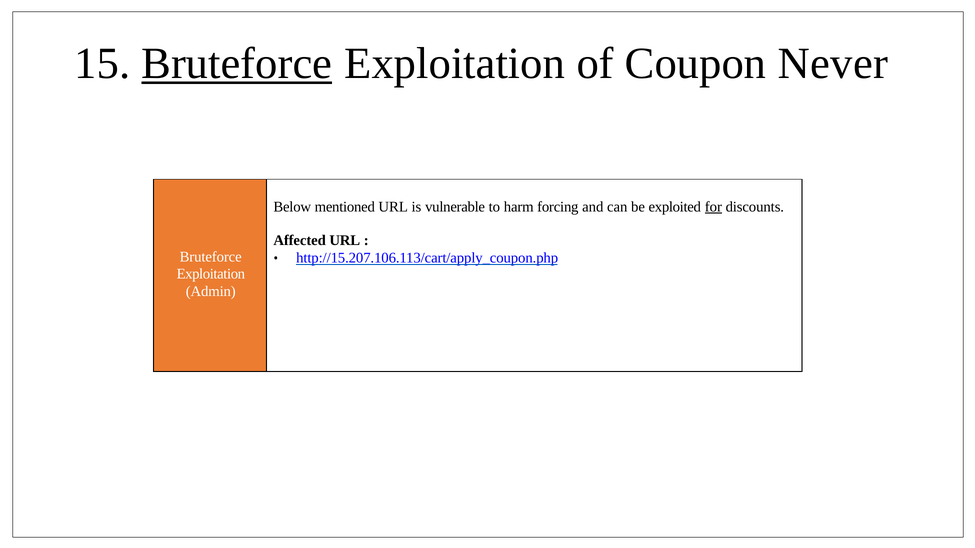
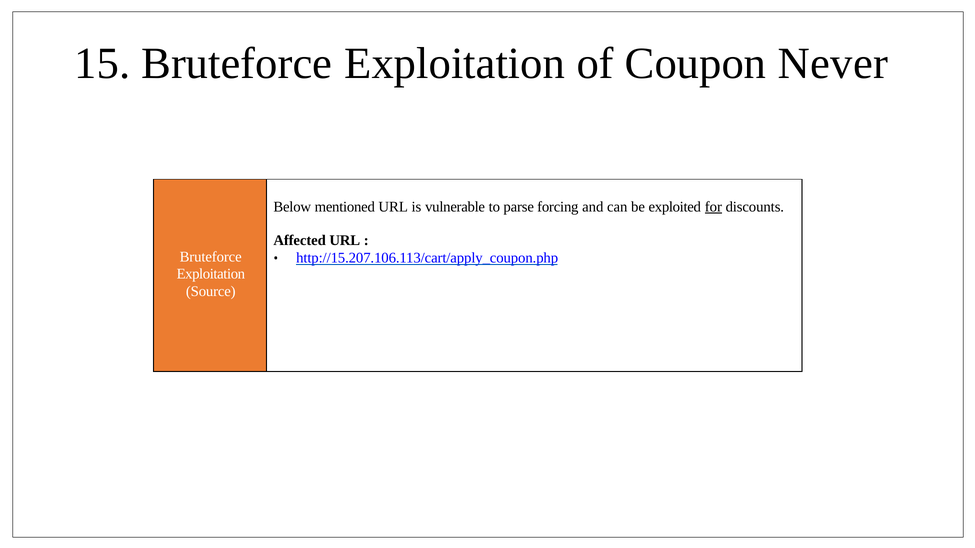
Bruteforce at (237, 64) underline: present -> none
harm: harm -> parse
Admin: Admin -> Source
